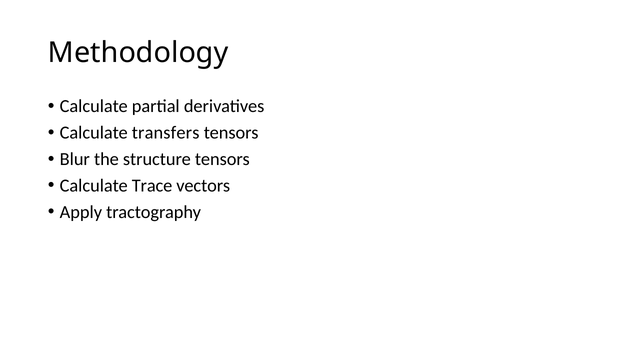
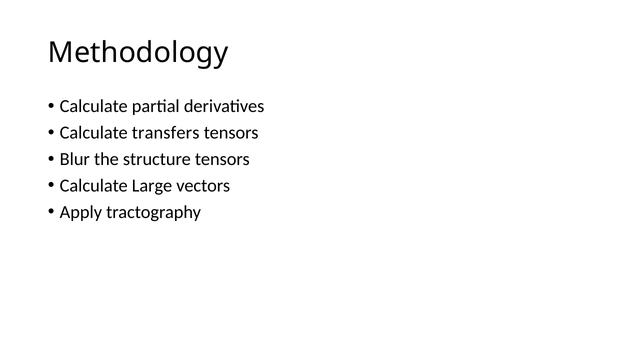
Trace: Trace -> Large
